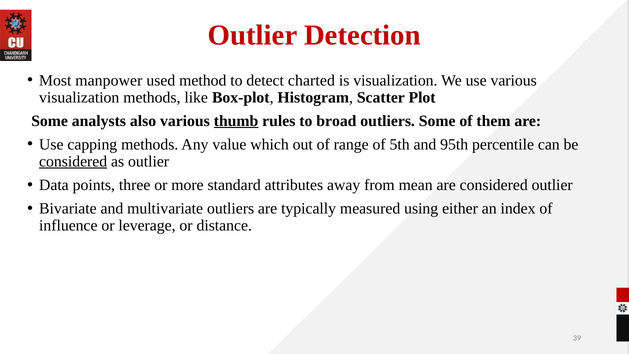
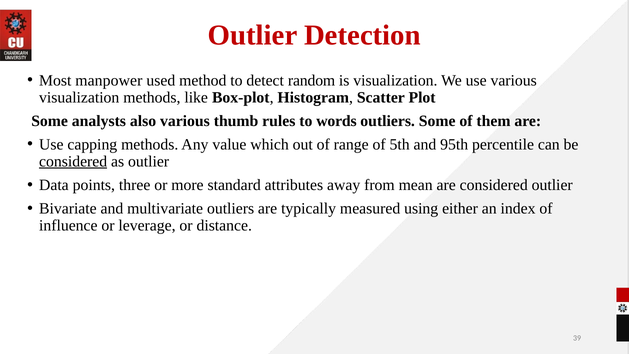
charted: charted -> random
thumb underline: present -> none
broad: broad -> words
